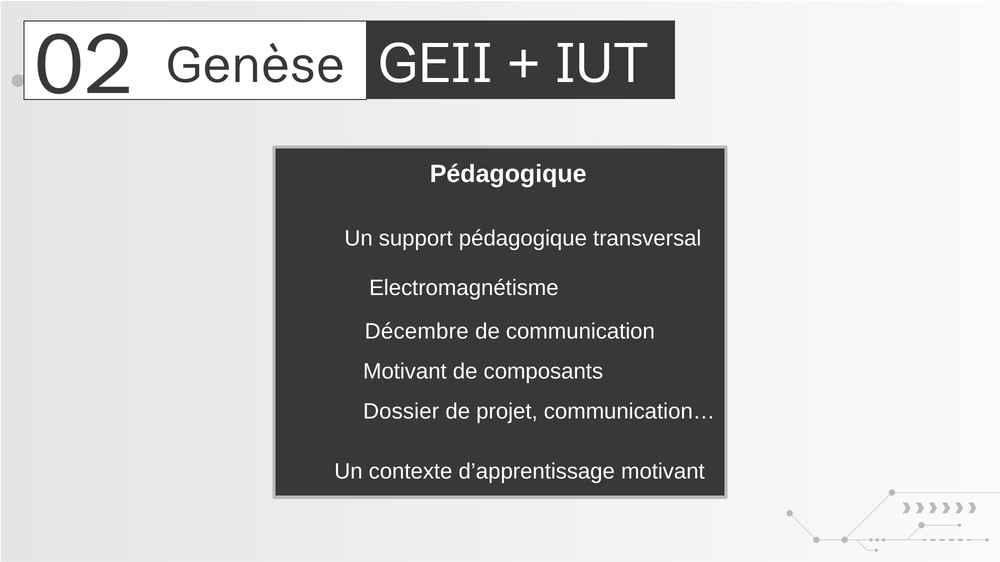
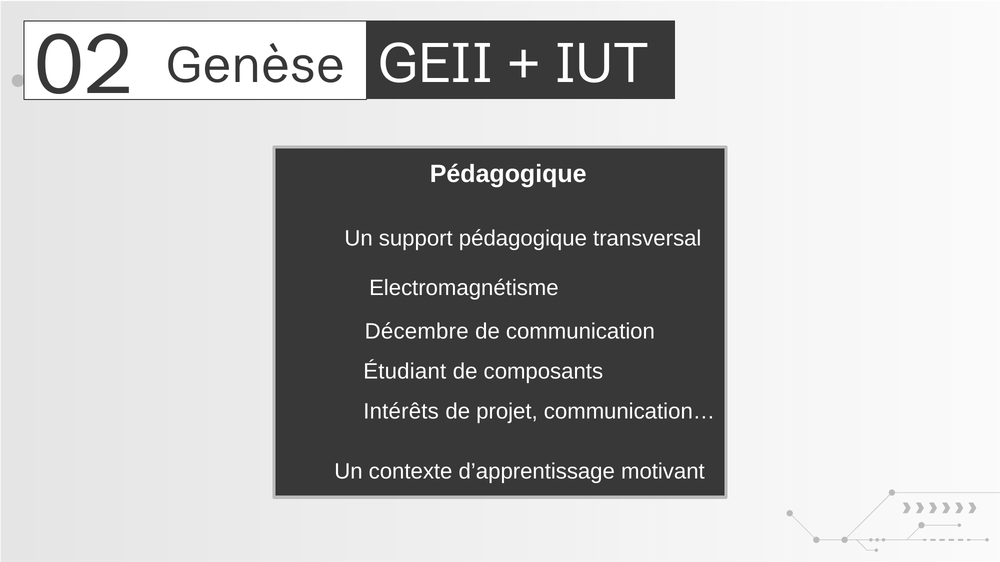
Motivant at (405, 372): Motivant -> Étudiant
Dossier: Dossier -> Intérêts
